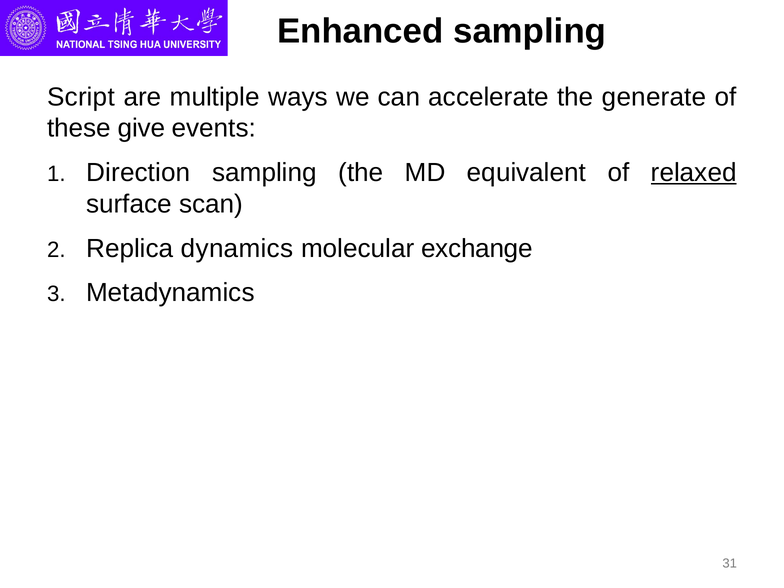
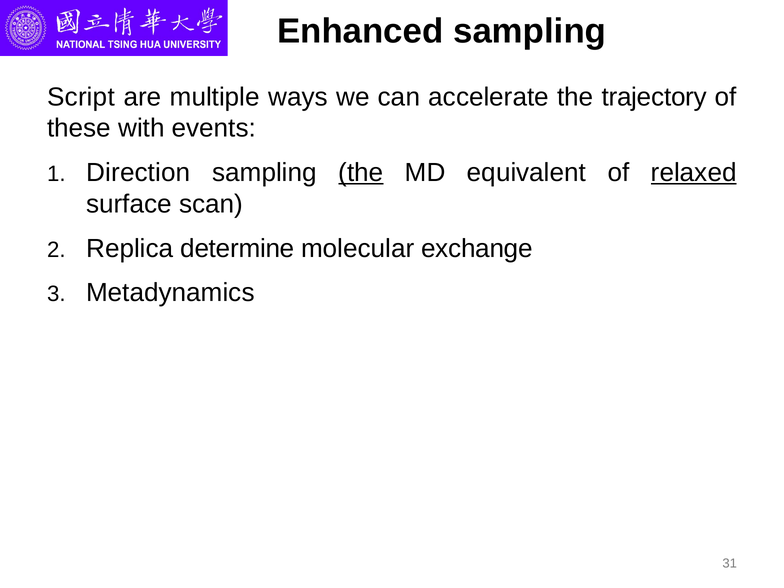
generate: generate -> trajectory
give: give -> with
the at (361, 173) underline: none -> present
dynamics: dynamics -> determine
